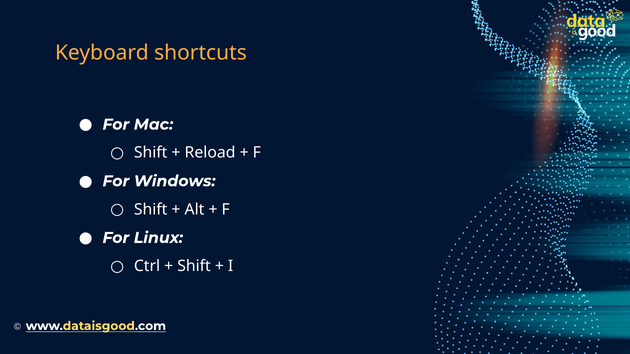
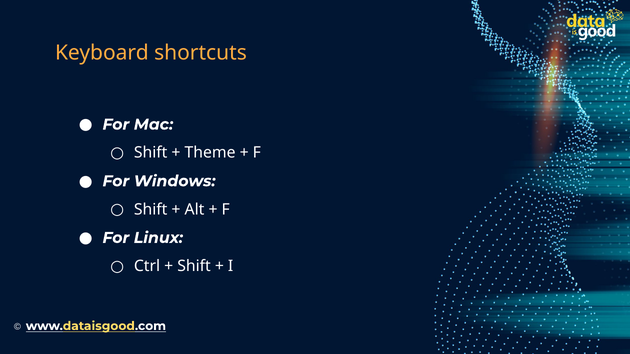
Reload: Reload -> Theme
